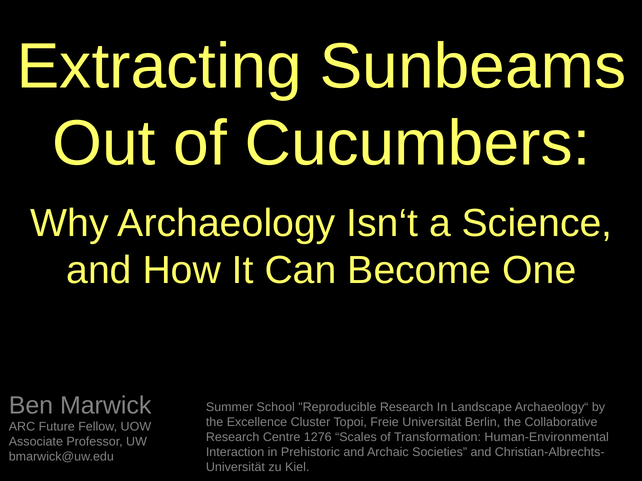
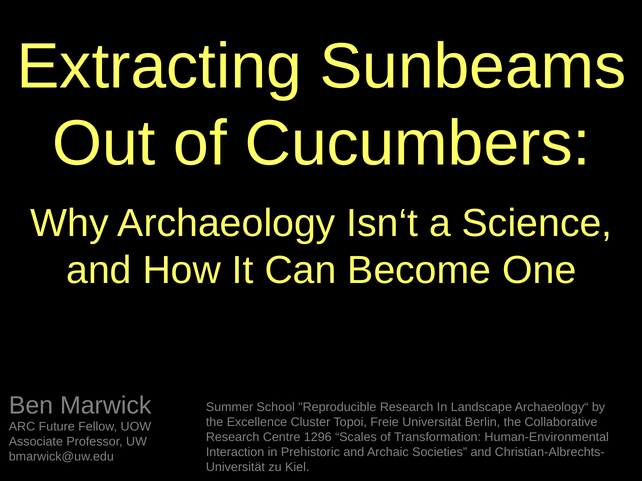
1276: 1276 -> 1296
